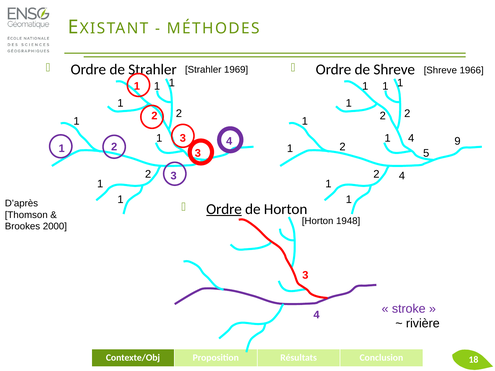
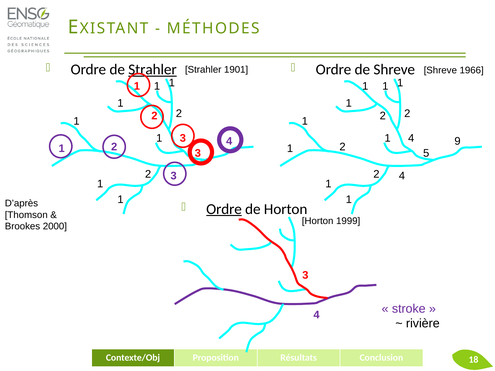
Strahler at (153, 70) underline: none -> present
1969: 1969 -> 1901
1948: 1948 -> 1999
